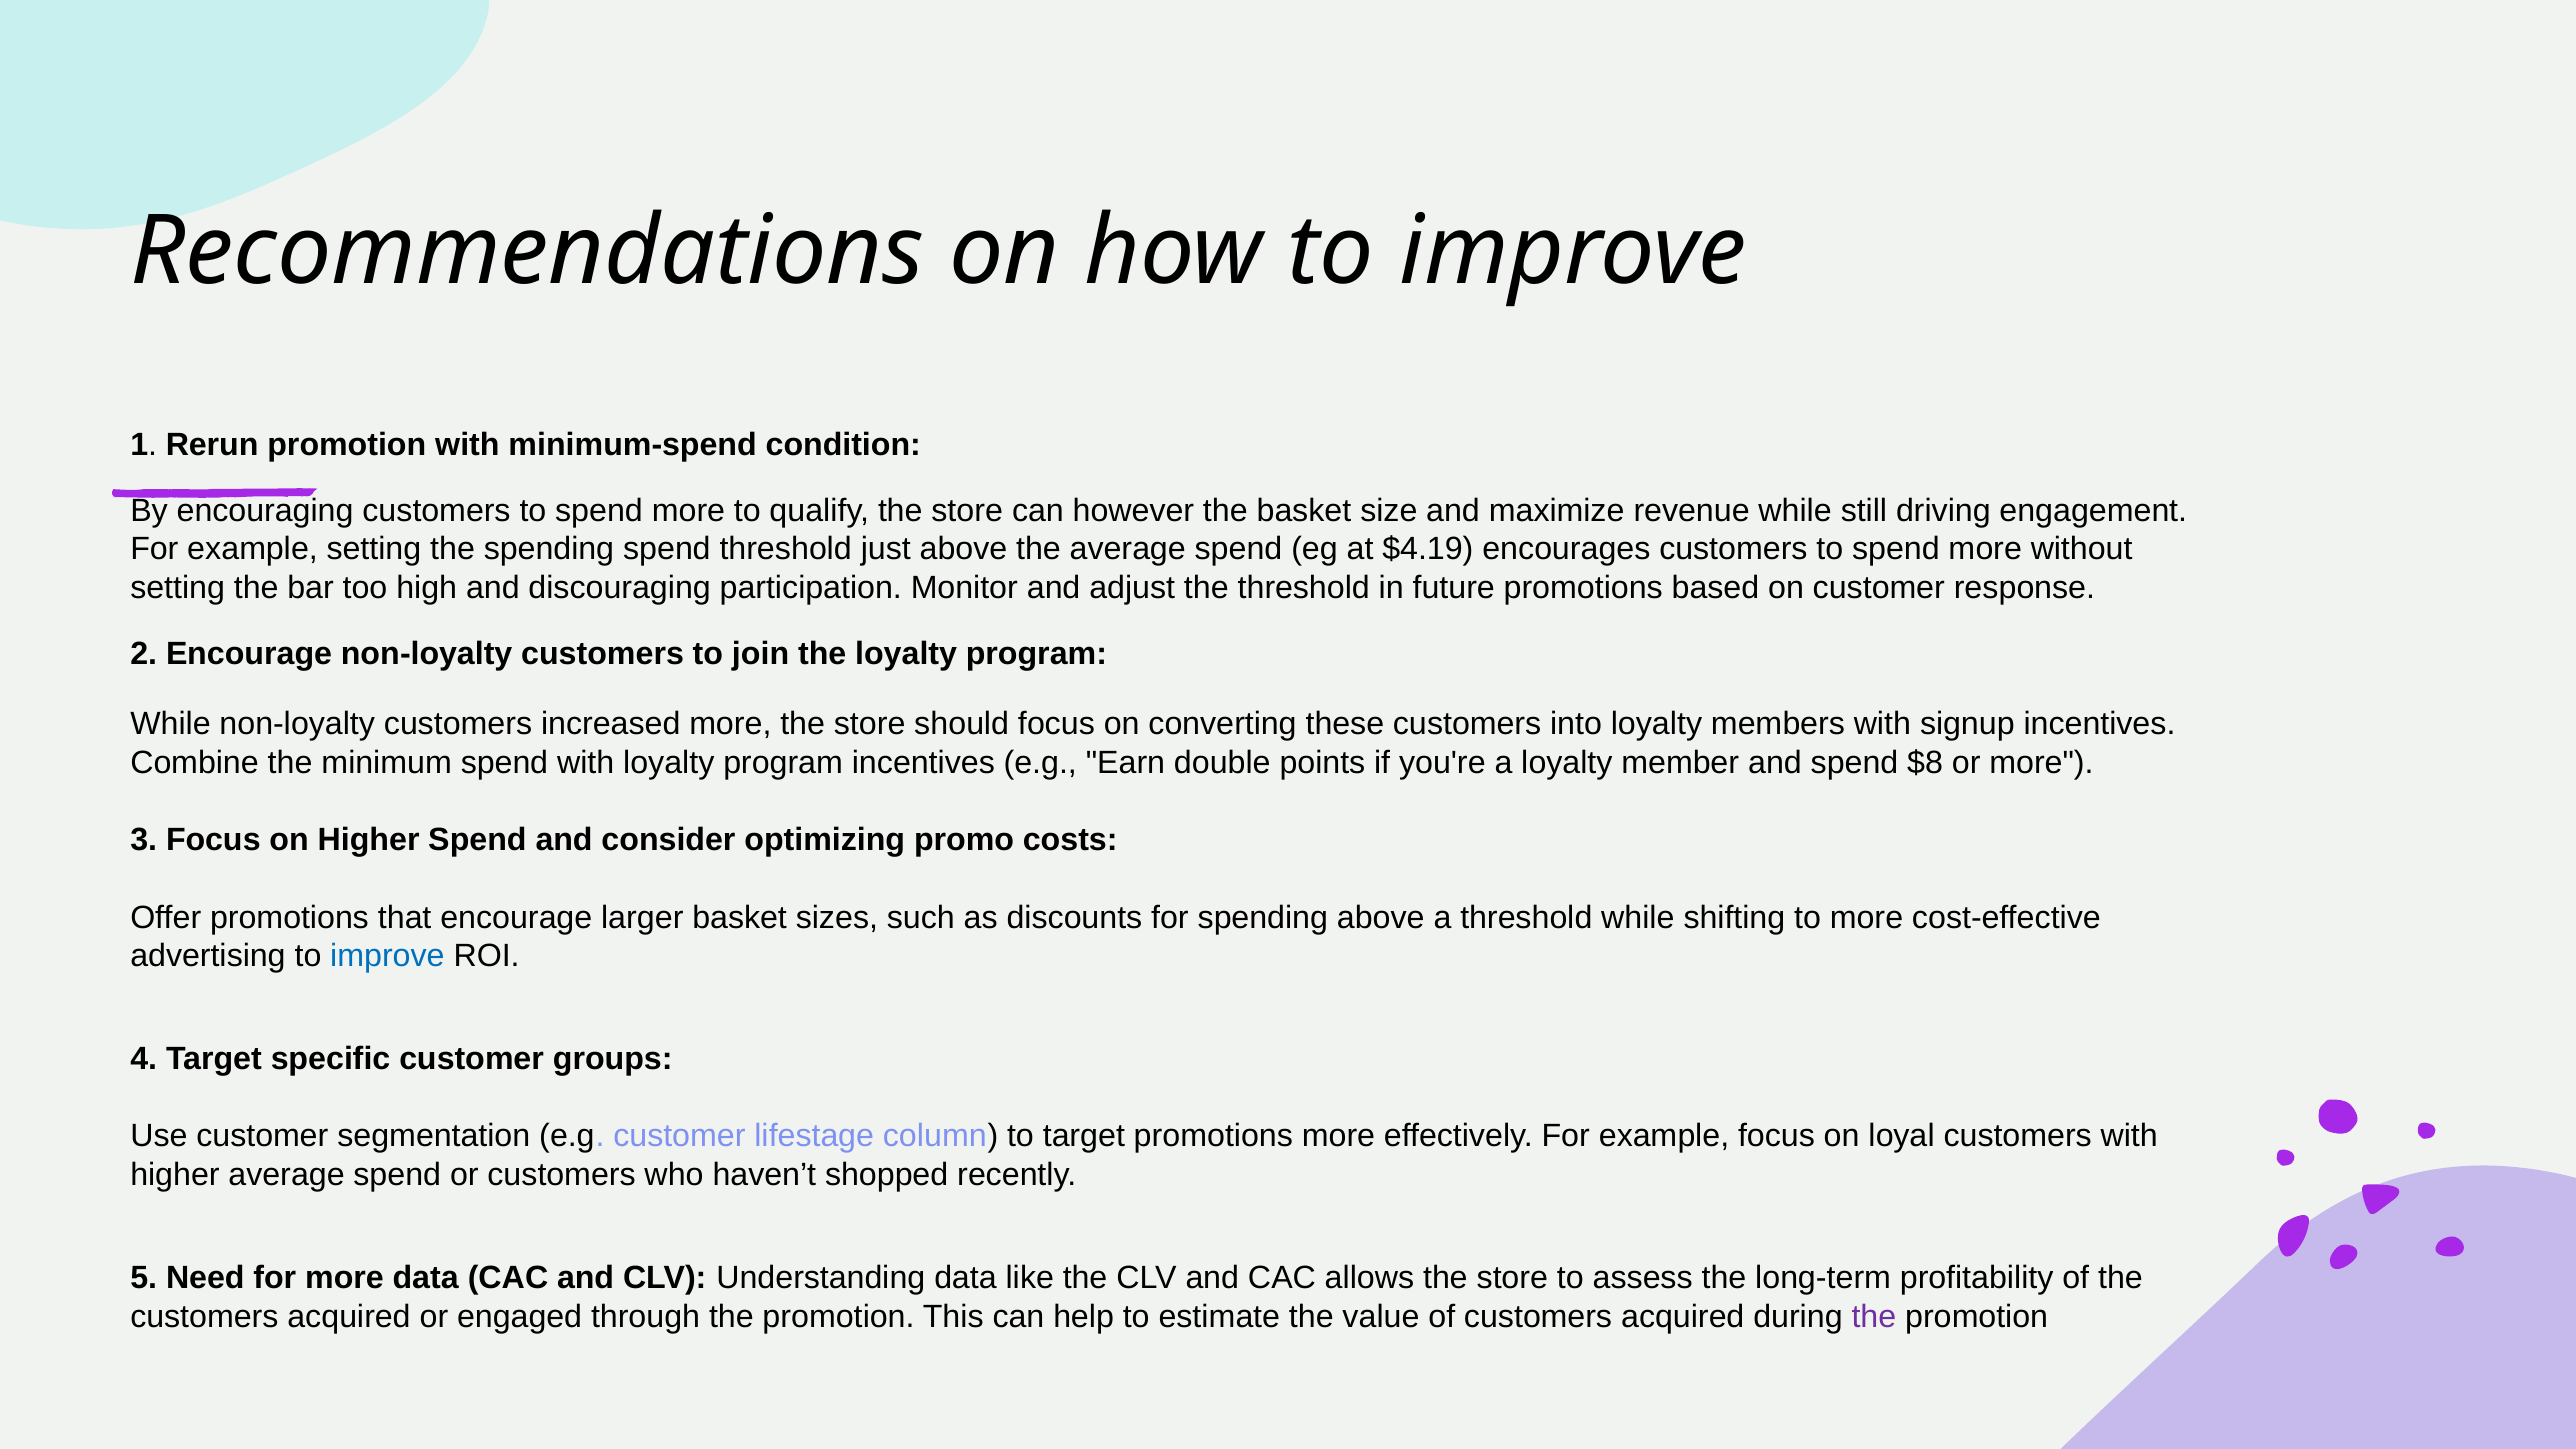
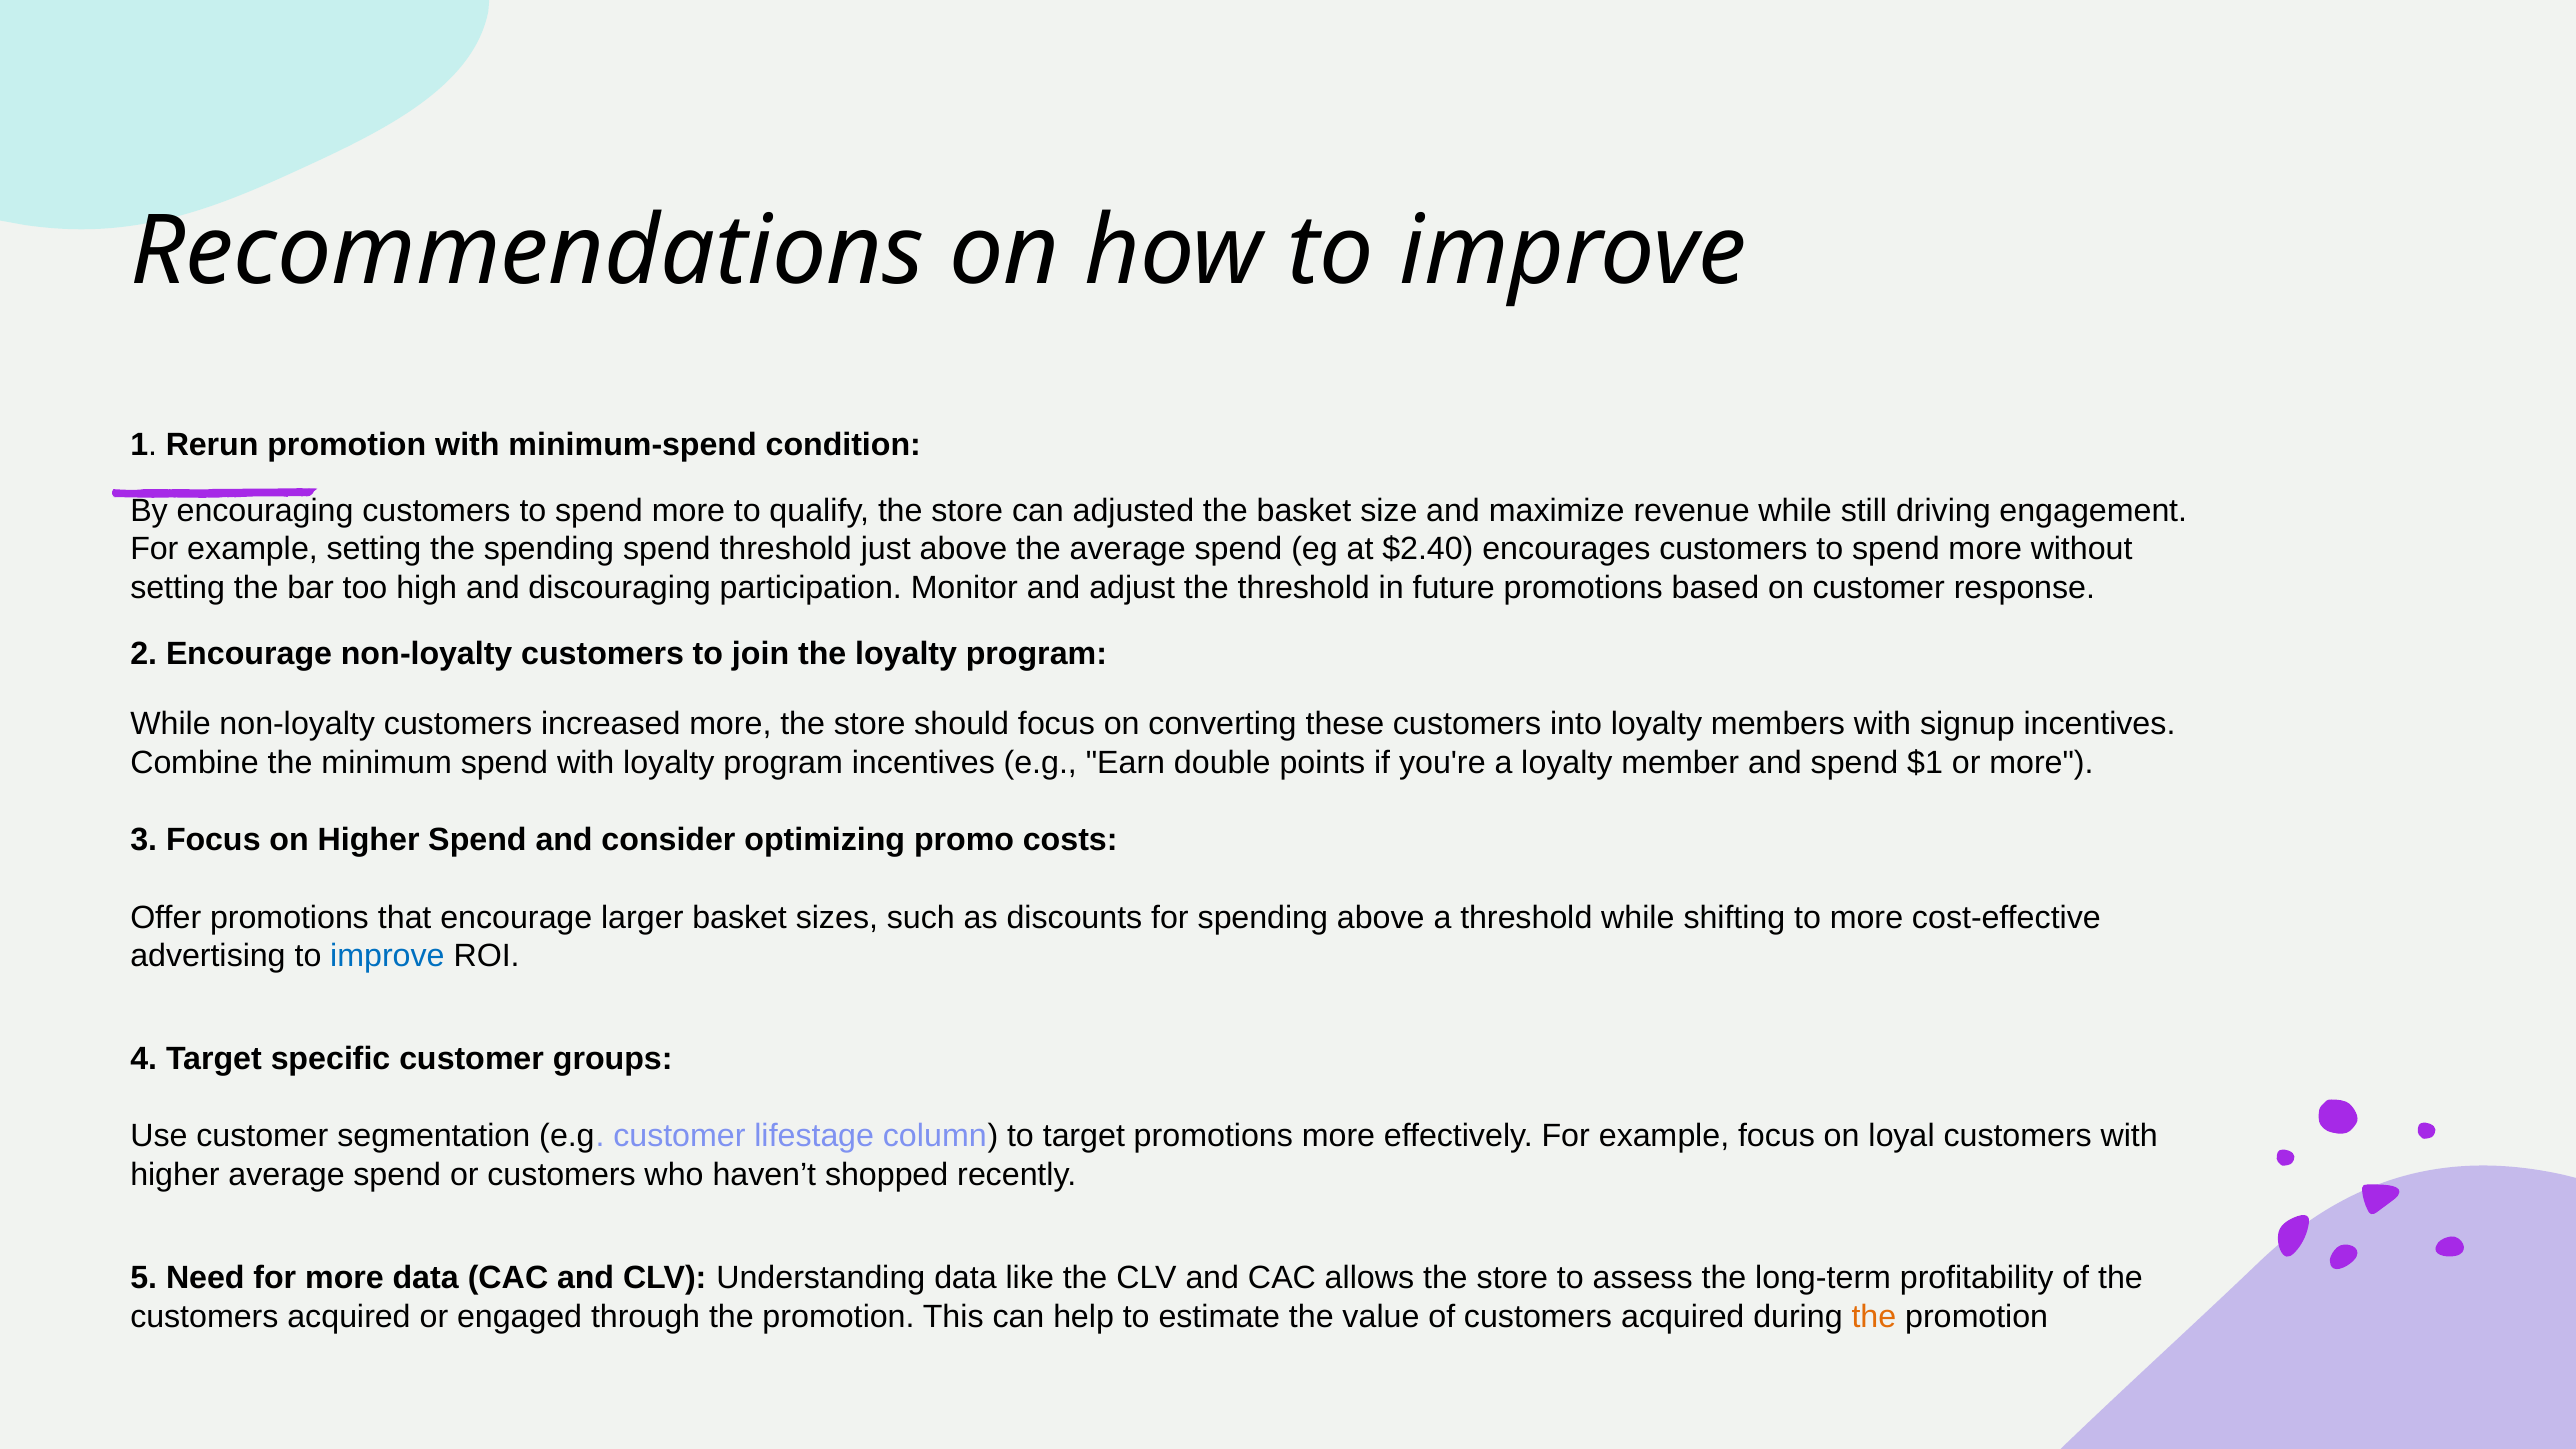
however: however -> adjusted
$4.19: $4.19 -> $2.40
$8: $8 -> $1
the at (1874, 1317) colour: purple -> orange
